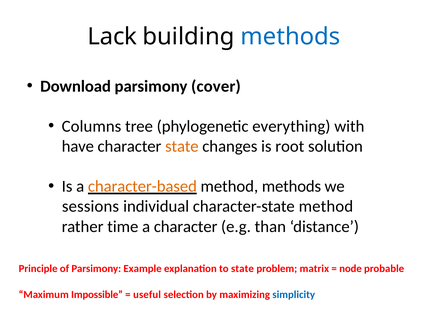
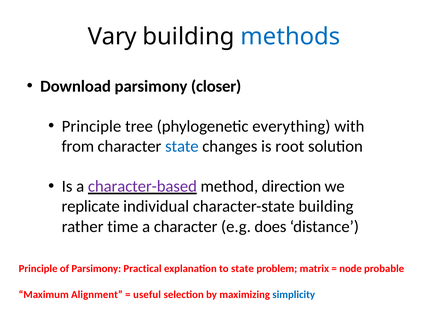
Lack: Lack -> Vary
cover: cover -> closer
Columns at (92, 126): Columns -> Principle
have: have -> from
state at (182, 147) colour: orange -> blue
character-based colour: orange -> purple
method methods: methods -> direction
sessions: sessions -> replicate
character-state method: method -> building
than: than -> does
Example: Example -> Practical
Impossible: Impossible -> Alignment
